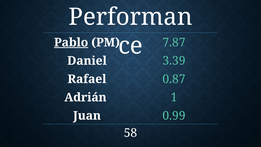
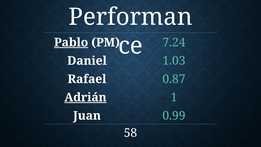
7.87: 7.87 -> 7.24
3.39: 3.39 -> 1.03
Adrián underline: none -> present
